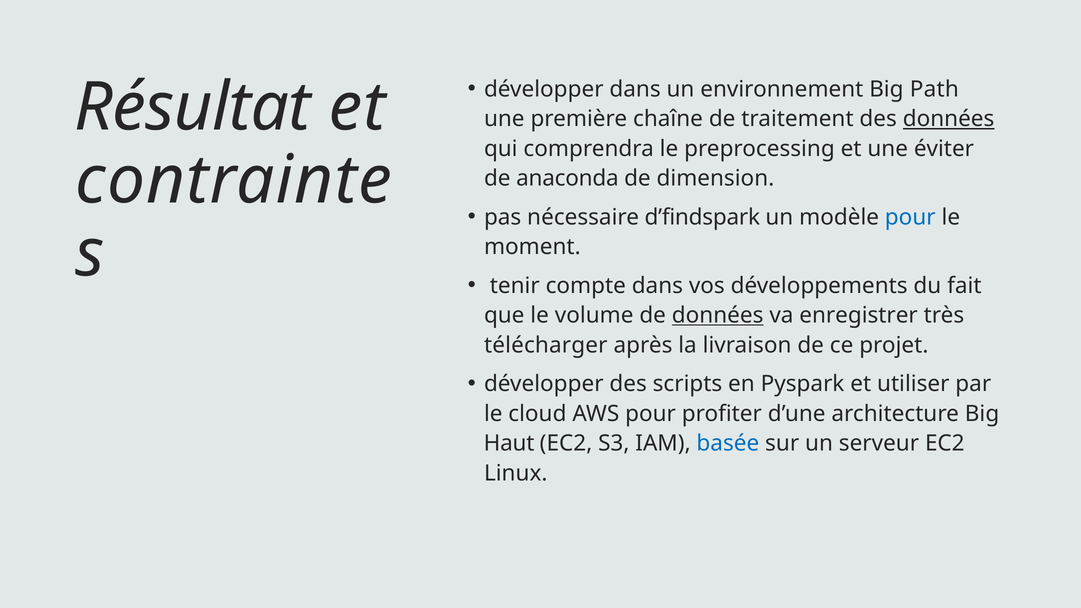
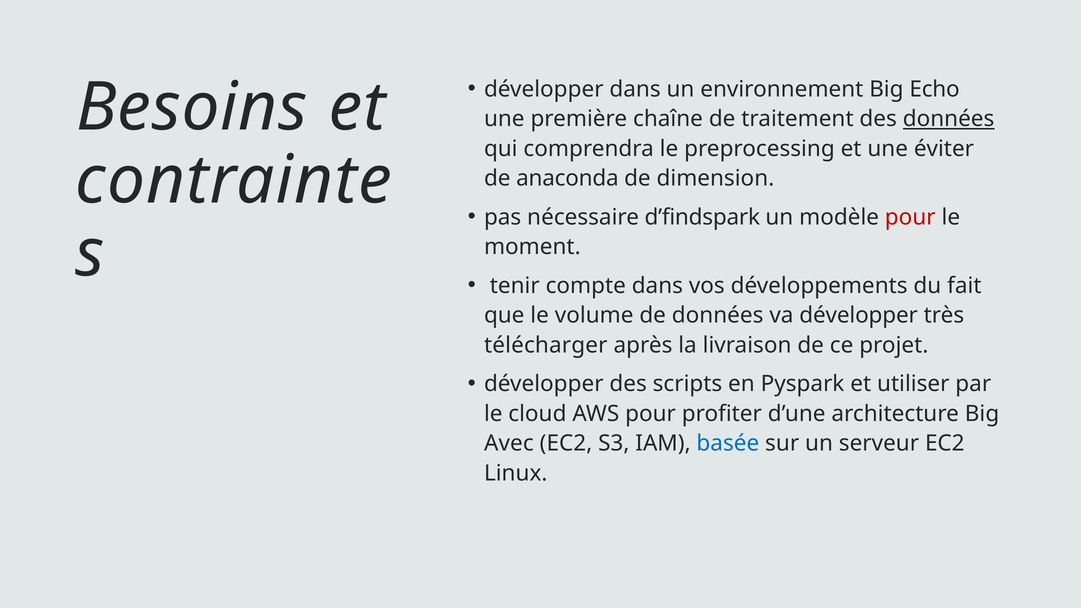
Path: Path -> Echo
Résultat: Résultat -> Besoins
pour at (910, 217) colour: blue -> red
données at (718, 315) underline: present -> none
va enregistrer: enregistrer -> développer
Haut: Haut -> Avec
